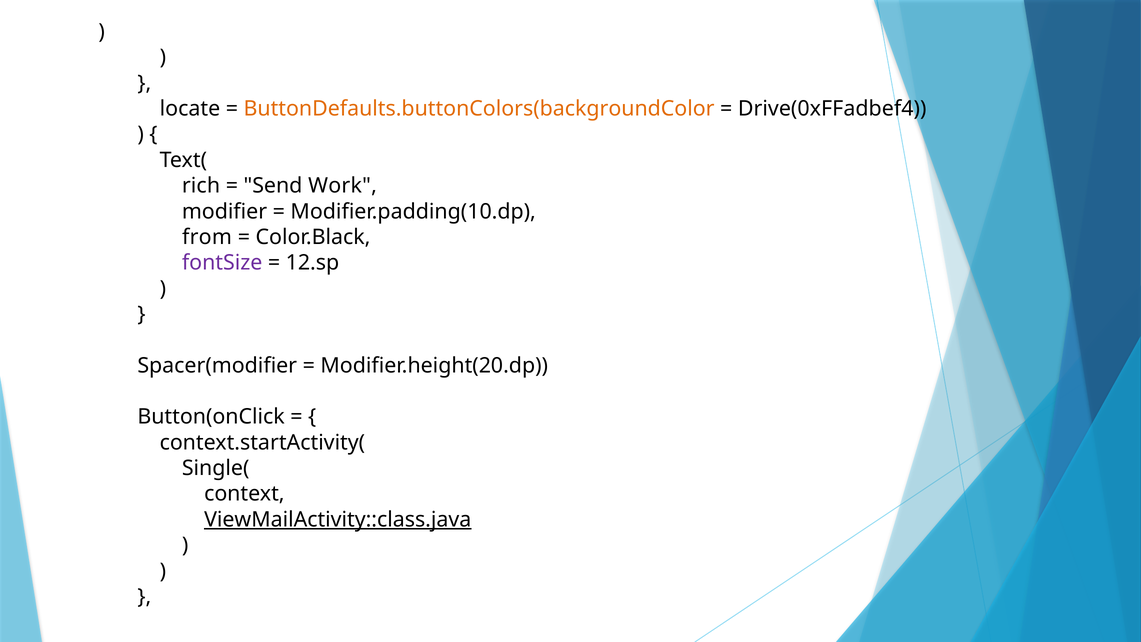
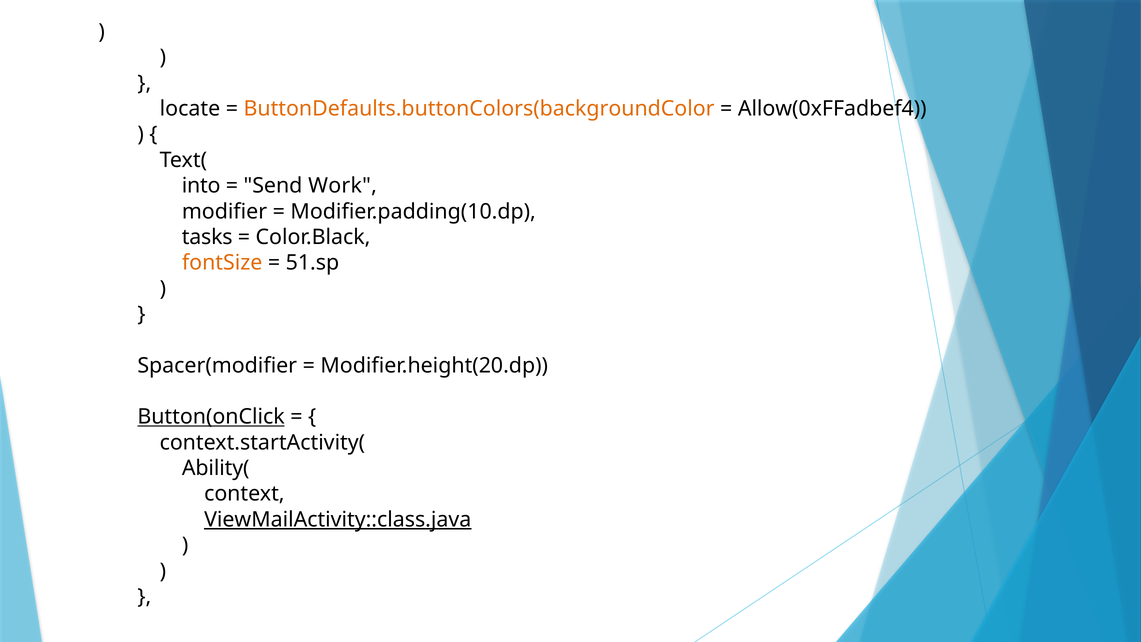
Drive(0xFFadbef4: Drive(0xFFadbef4 -> Allow(0xFFadbef4
rich: rich -> into
from: from -> tasks
fontSize colour: purple -> orange
12.sp: 12.sp -> 51.sp
Button(onClick underline: none -> present
Single(: Single( -> Ability(
